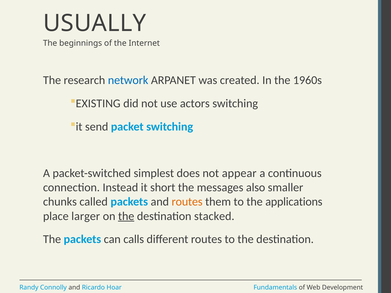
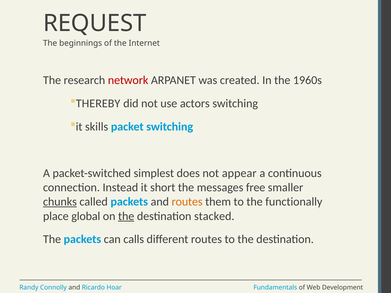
USUALLY: USUALLY -> REQUEST
network colour: blue -> red
EXISTING: EXISTING -> THEREBY
send: send -> skills
also: also -> free
chunks underline: none -> present
applications: applications -> functionally
larger: larger -> global
